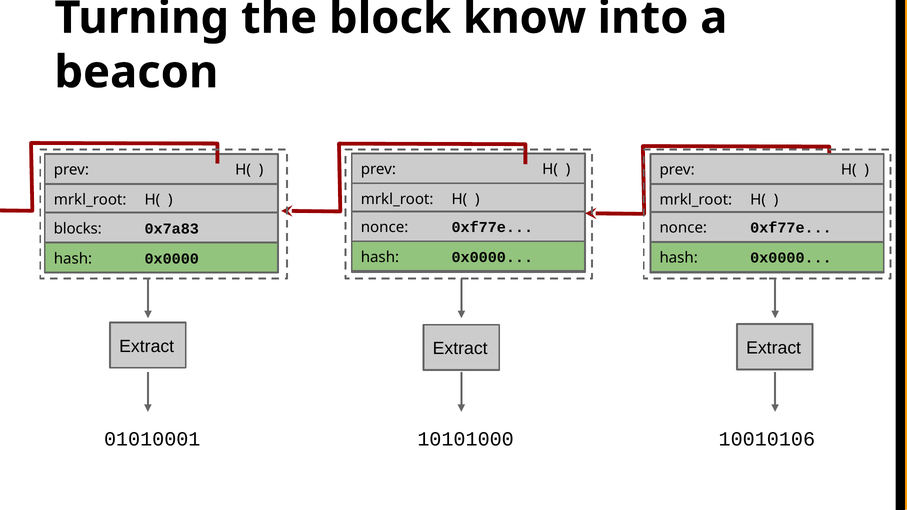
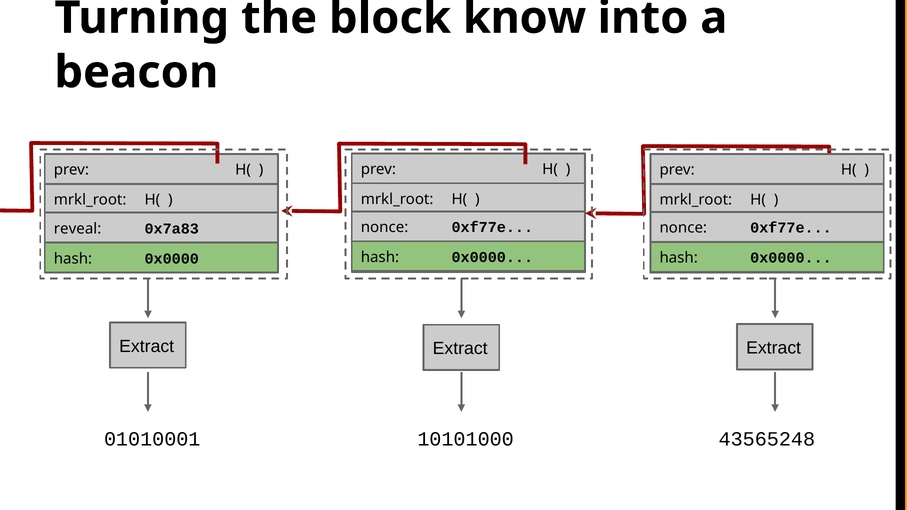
blocks: blocks -> reveal
10010106: 10010106 -> 43565248
